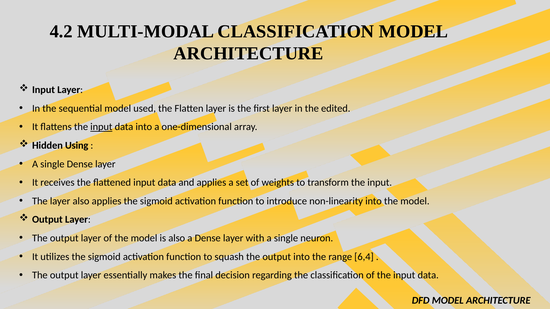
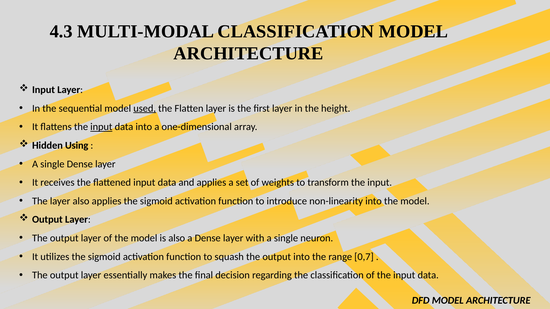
4.2: 4.2 -> 4.3
used underline: none -> present
edited: edited -> height
6,4: 6,4 -> 0,7
